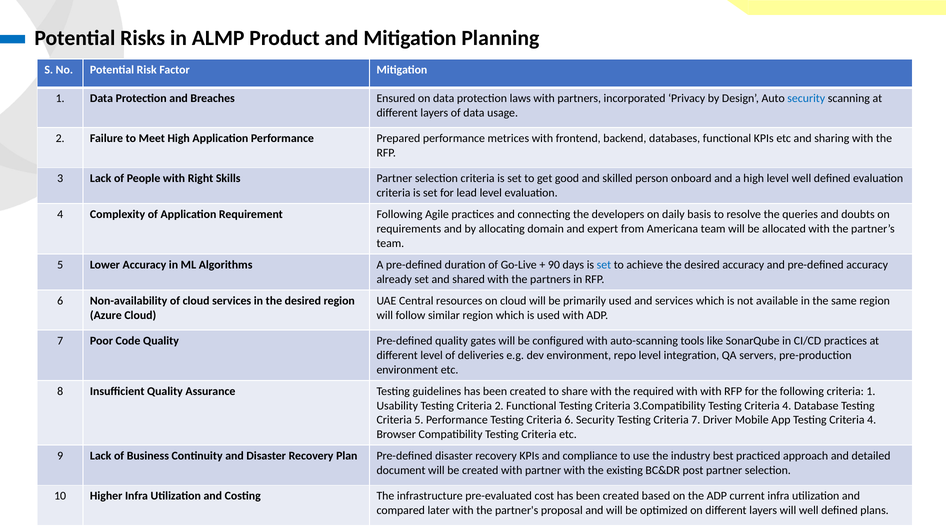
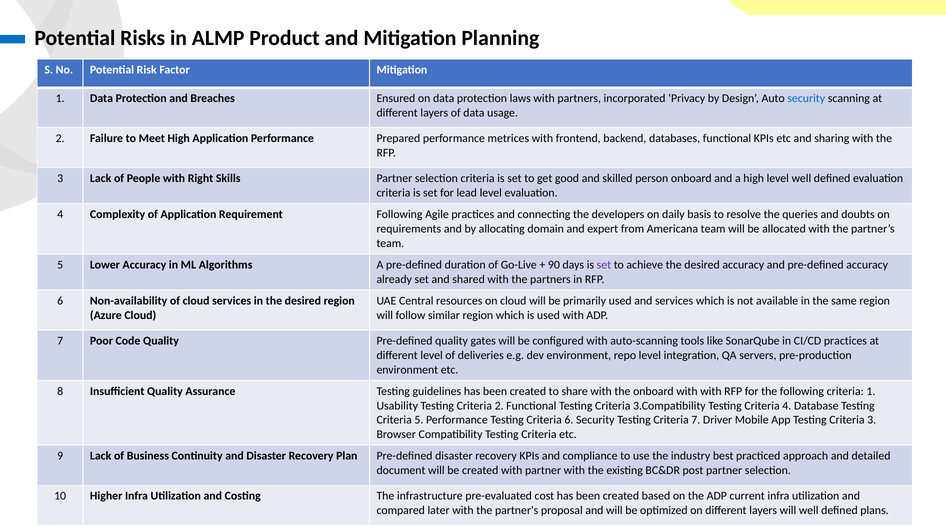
set at (604, 265) colour: blue -> purple
the required: required -> onboard
App Testing Criteria 4: 4 -> 3
